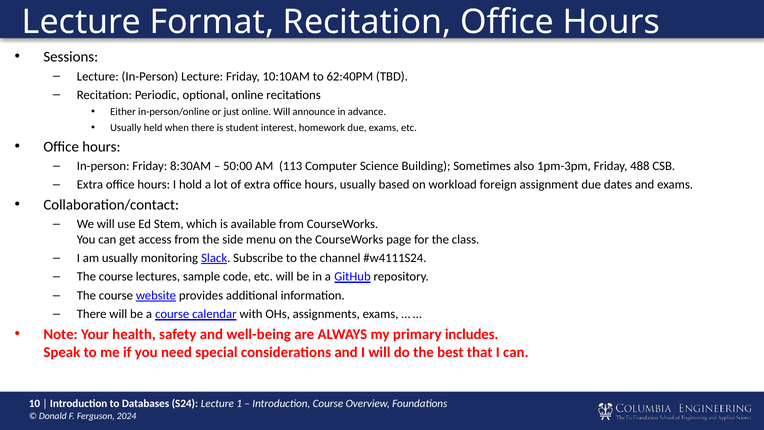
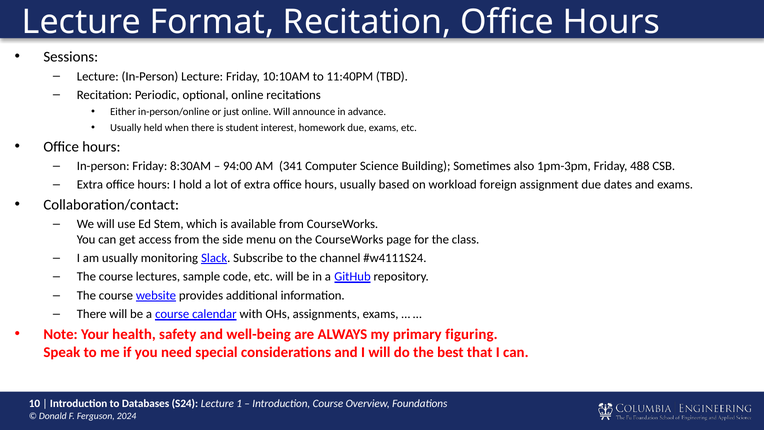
62:40PM: 62:40PM -> 11:40PM
50:00: 50:00 -> 94:00
113: 113 -> 341
includes: includes -> figuring
